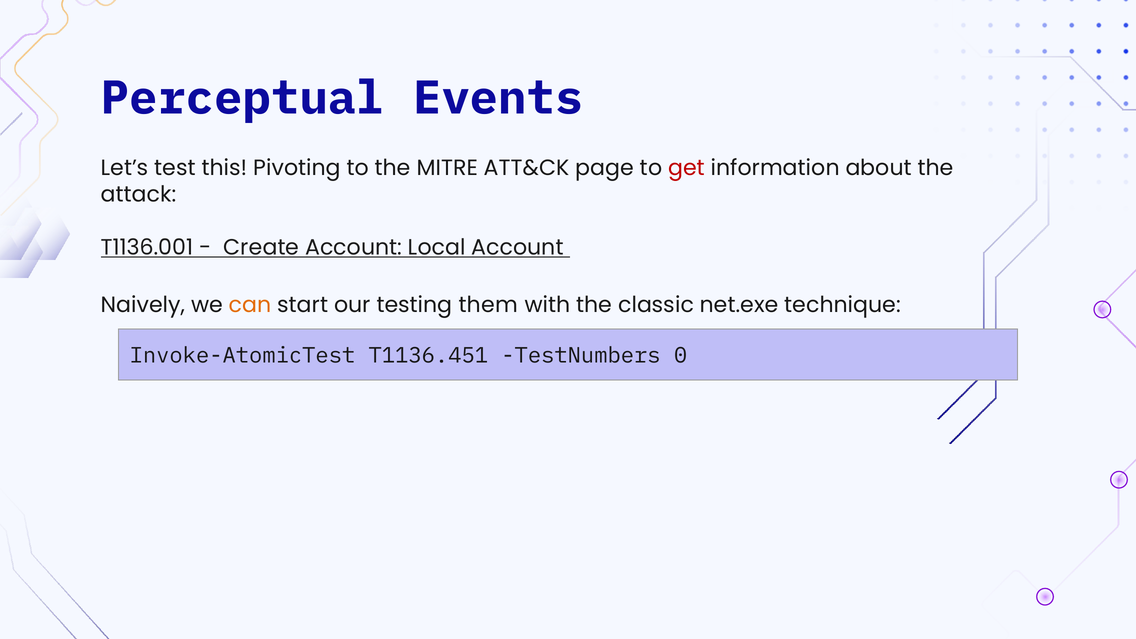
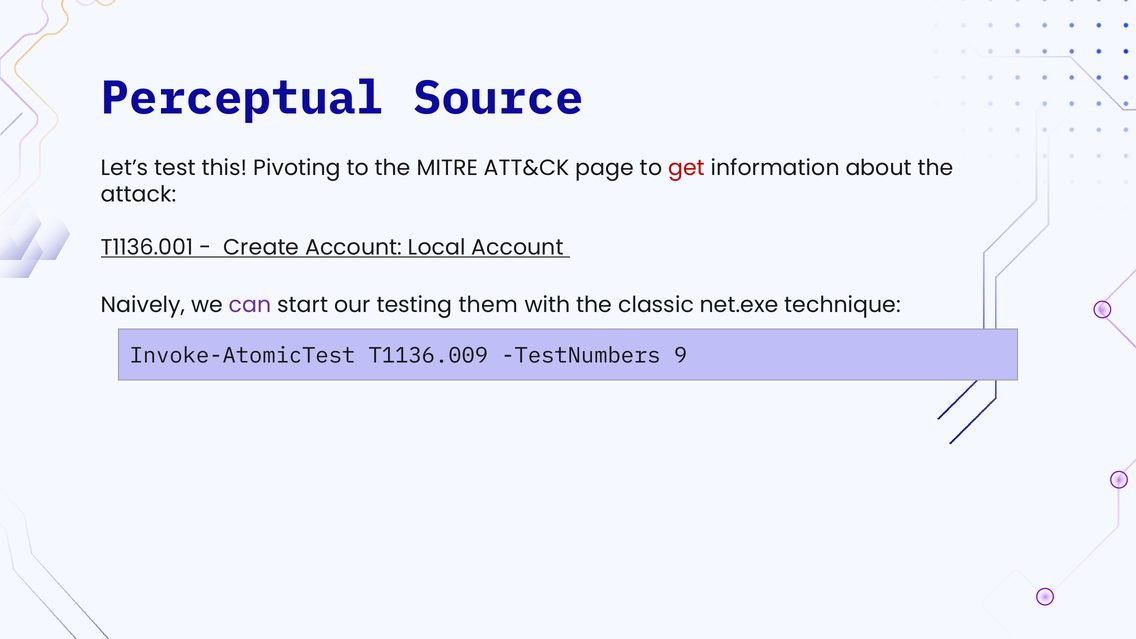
Events: Events -> Source
can colour: orange -> purple
T1136.451: T1136.451 -> T1136.009
0: 0 -> 9
